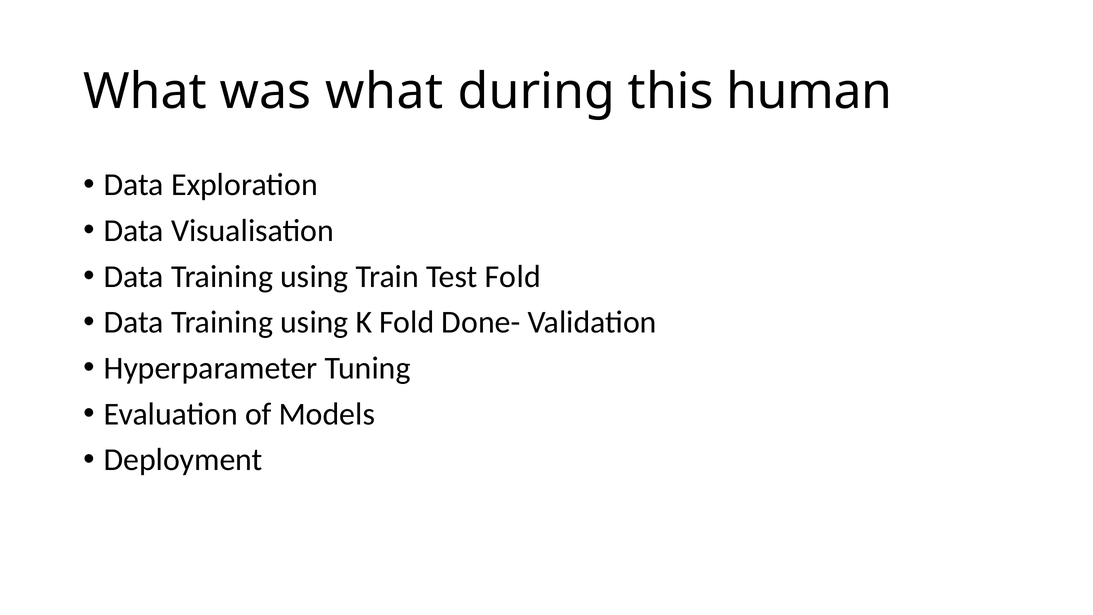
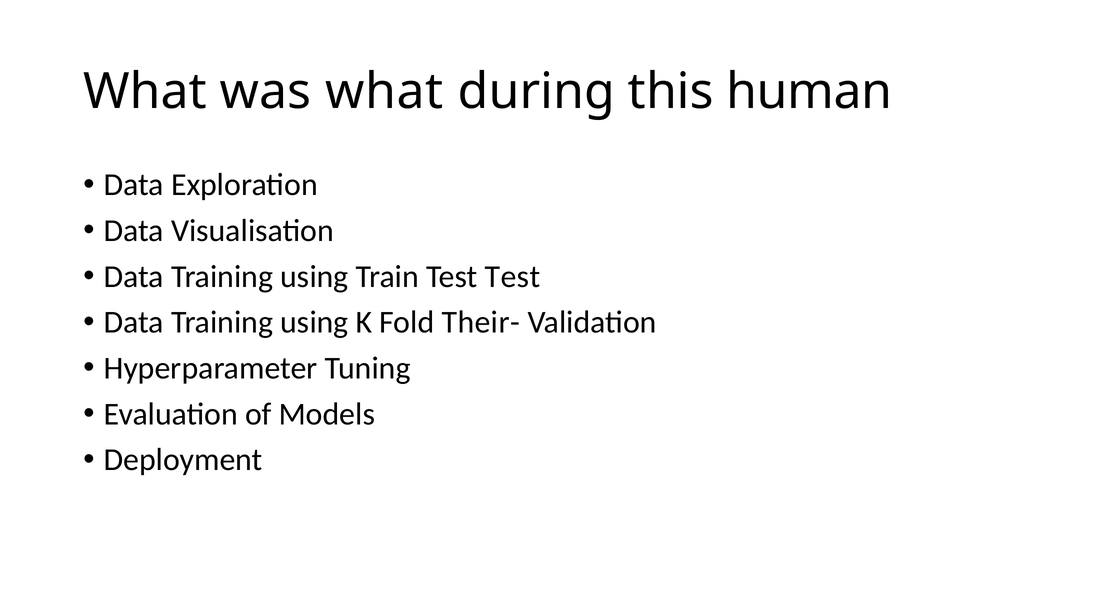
Test Fold: Fold -> Test
Done-: Done- -> Their-
